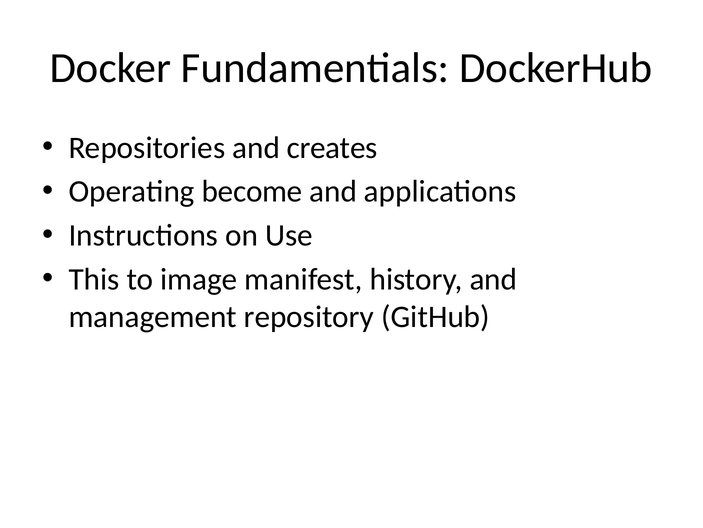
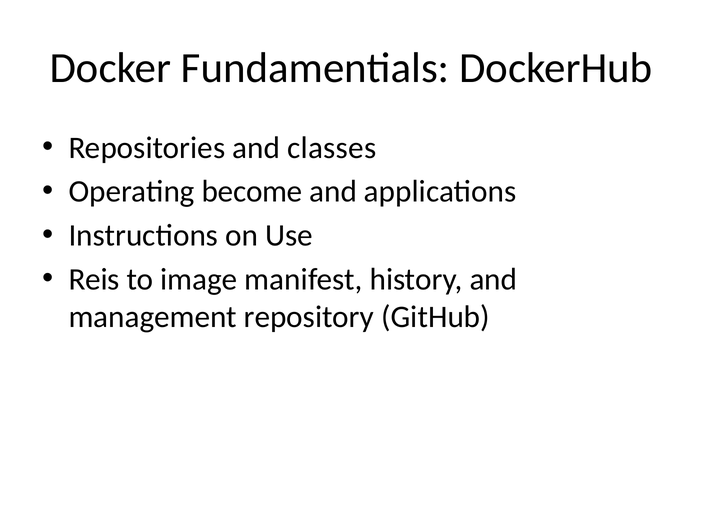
creates: creates -> classes
This: This -> Reis
